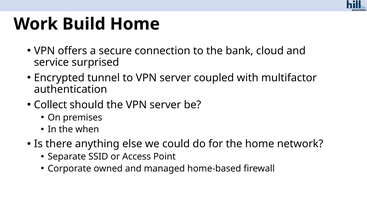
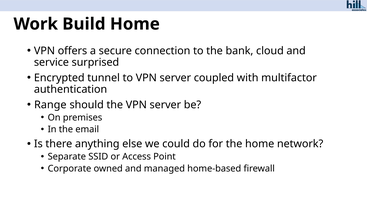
Collect: Collect -> Range
when: when -> email
